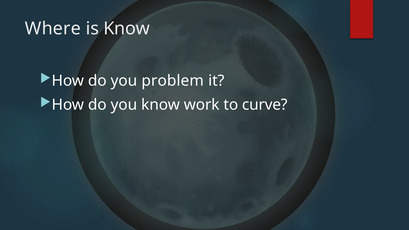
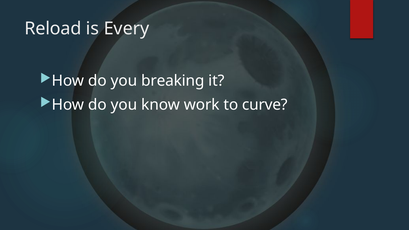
Where: Where -> Reload
is Know: Know -> Every
problem: problem -> breaking
